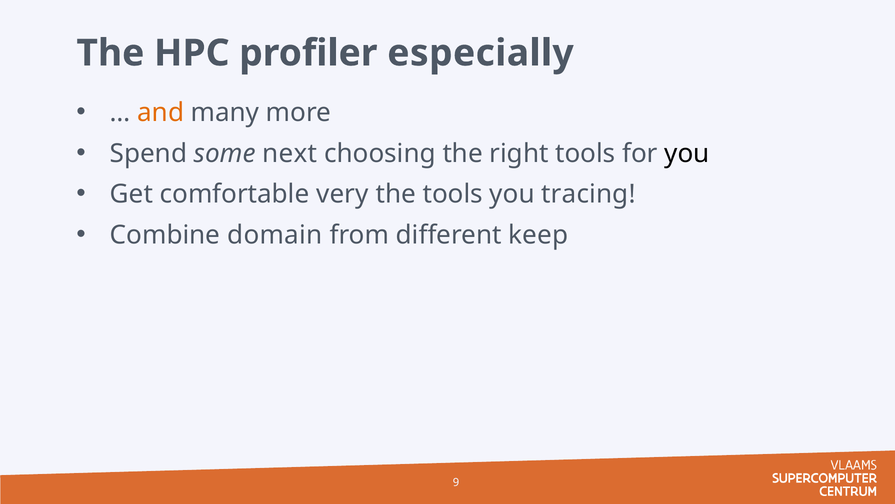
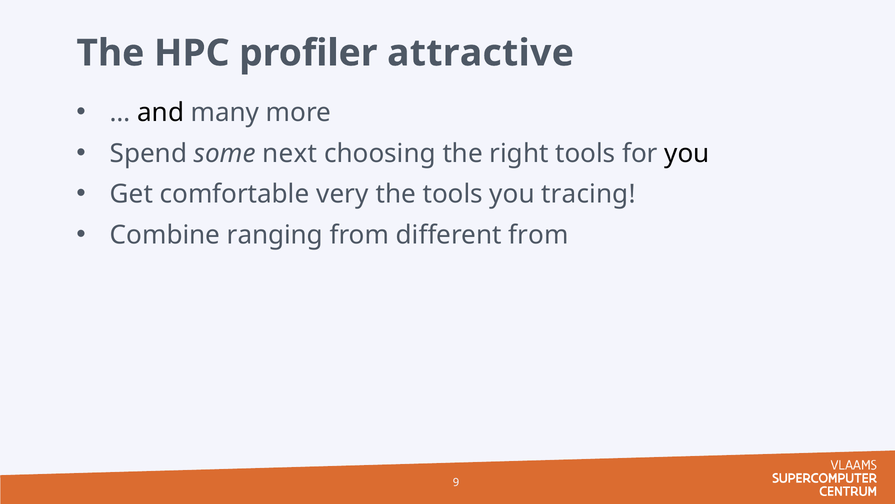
especially: especially -> attractive
and colour: orange -> black
domain: domain -> ranging
different keep: keep -> from
